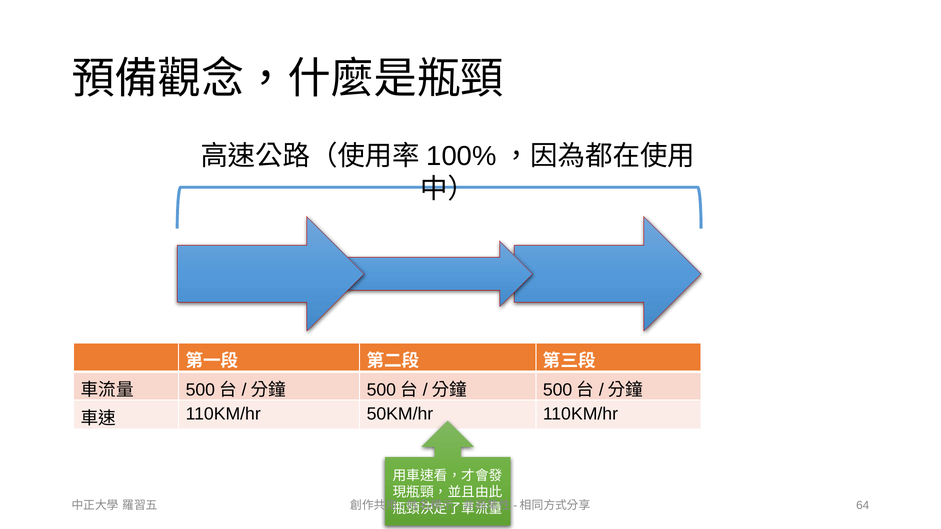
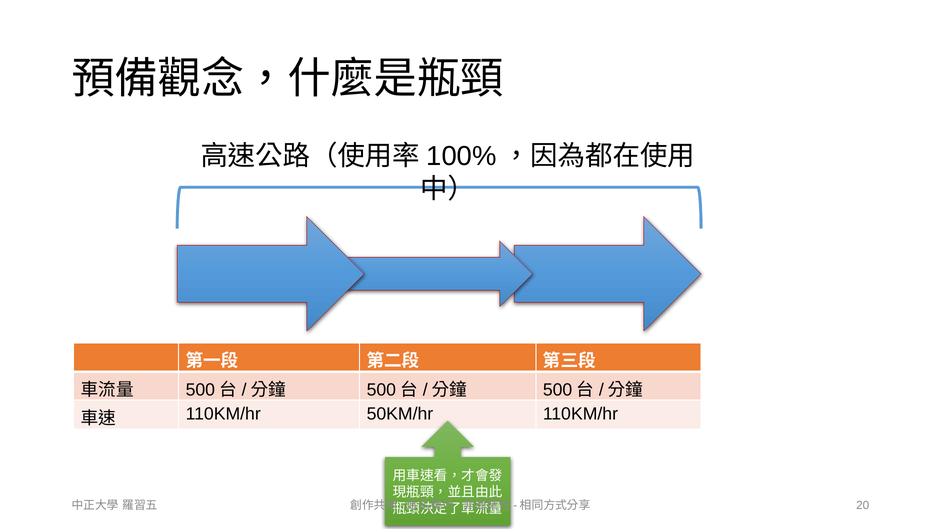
64: 64 -> 20
